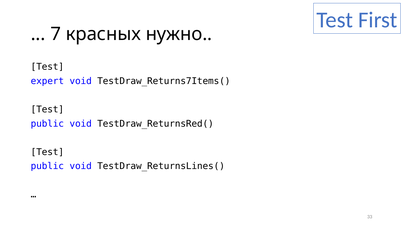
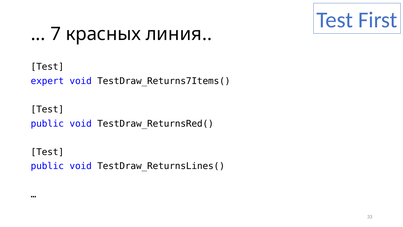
нужно: нужно -> линия
